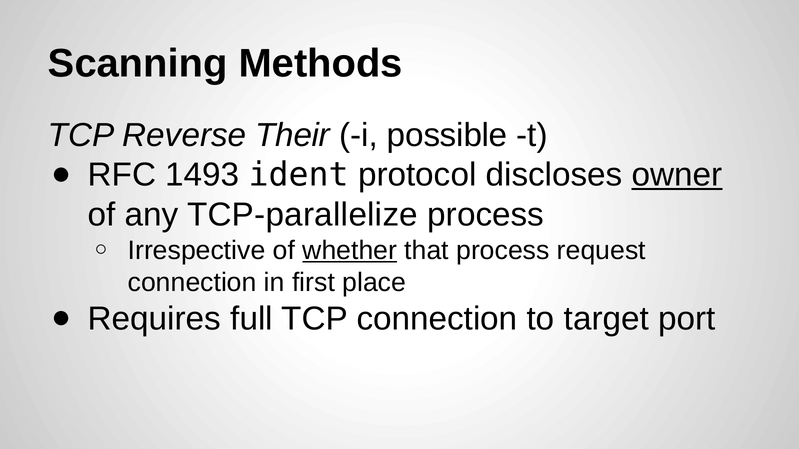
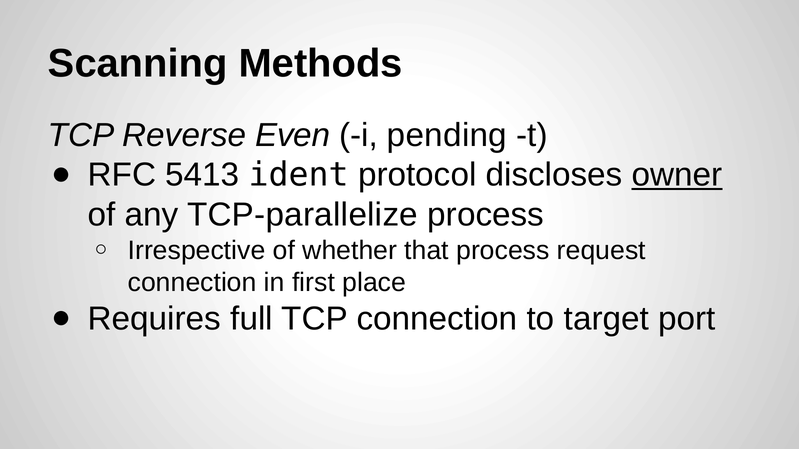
Their: Their -> Even
possible: possible -> pending
1493: 1493 -> 5413
whether underline: present -> none
